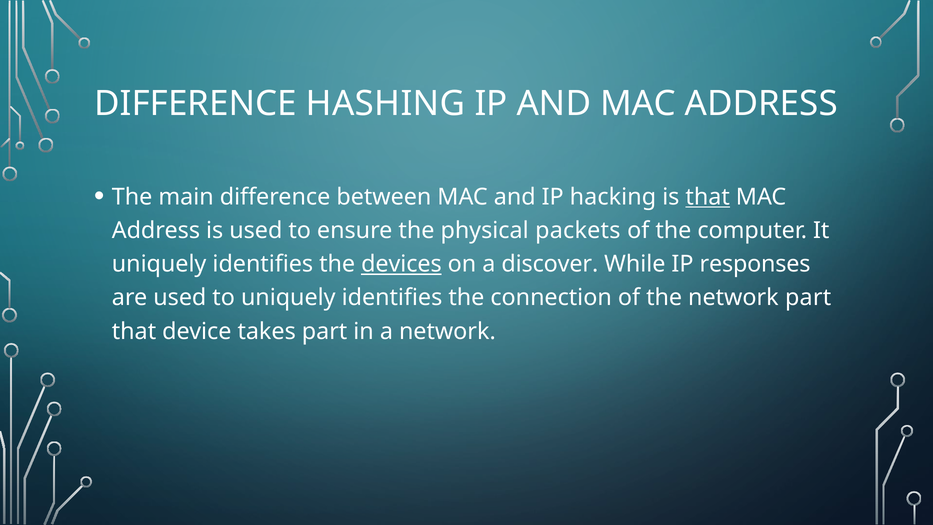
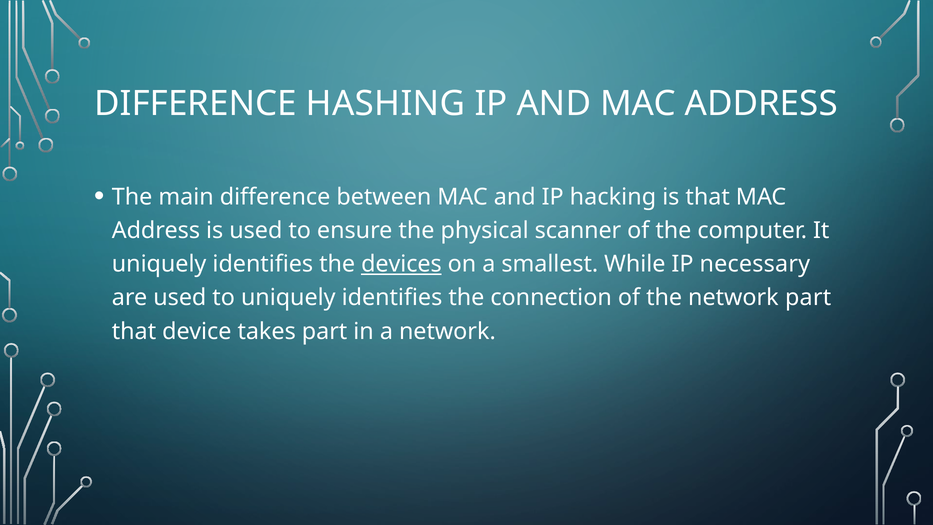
that at (708, 197) underline: present -> none
packets: packets -> scanner
discover: discover -> smallest
responses: responses -> necessary
